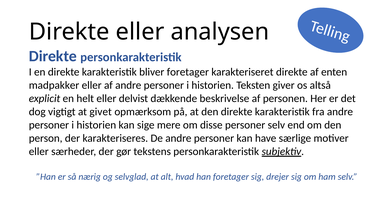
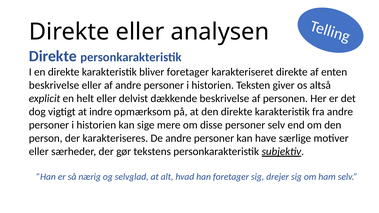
madpakker at (54, 85): madpakker -> beskrivelse
givet: givet -> indre
